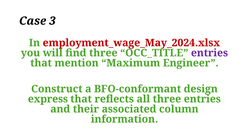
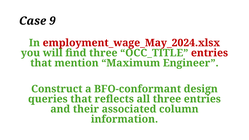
3: 3 -> 9
entries at (209, 53) colour: purple -> red
express: express -> queries
